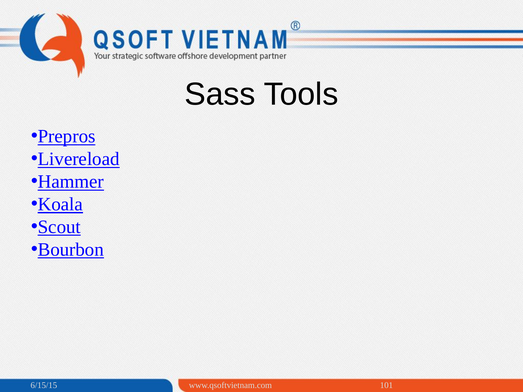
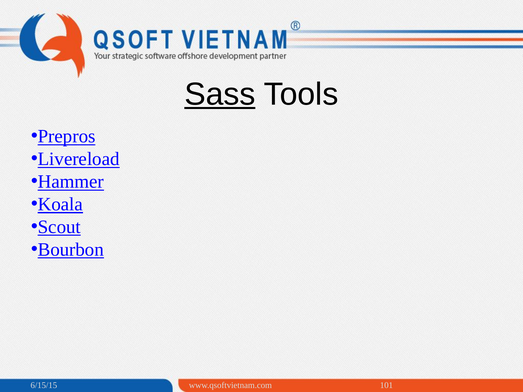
Sass underline: none -> present
